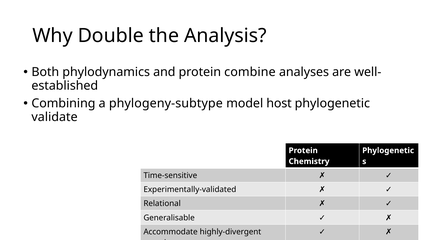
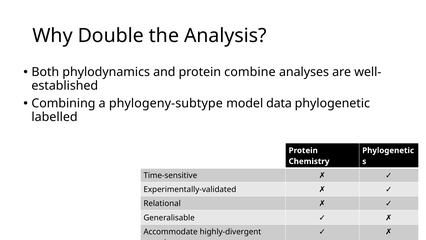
host: host -> data
validate: validate -> labelled
